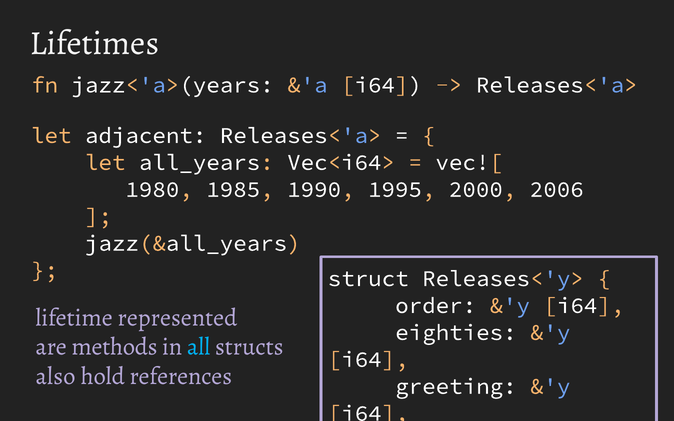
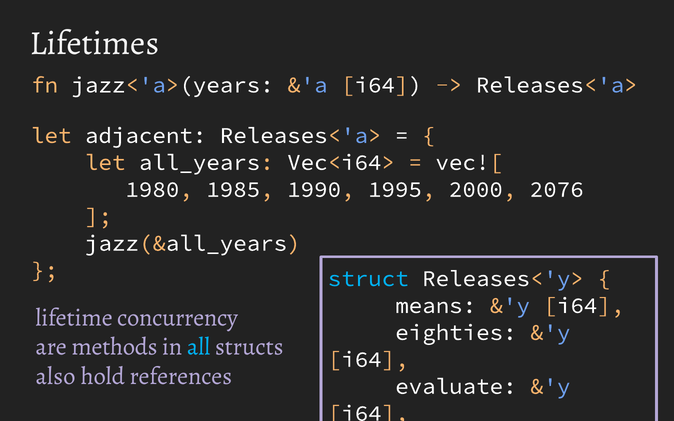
2006: 2006 -> 2076
struct colour: white -> light blue
order: order -> means
represented: represented -> concurrency
greeting: greeting -> evaluate
